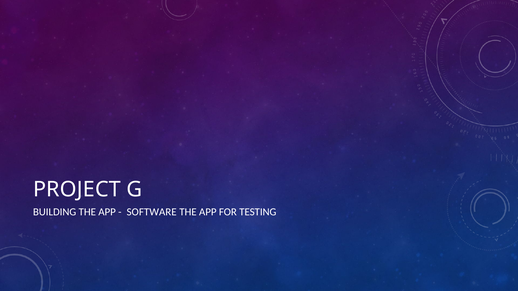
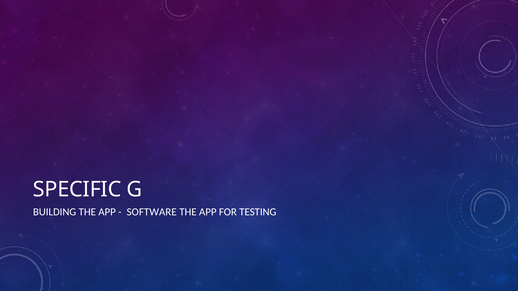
PROJECT: PROJECT -> SPECIFIC
